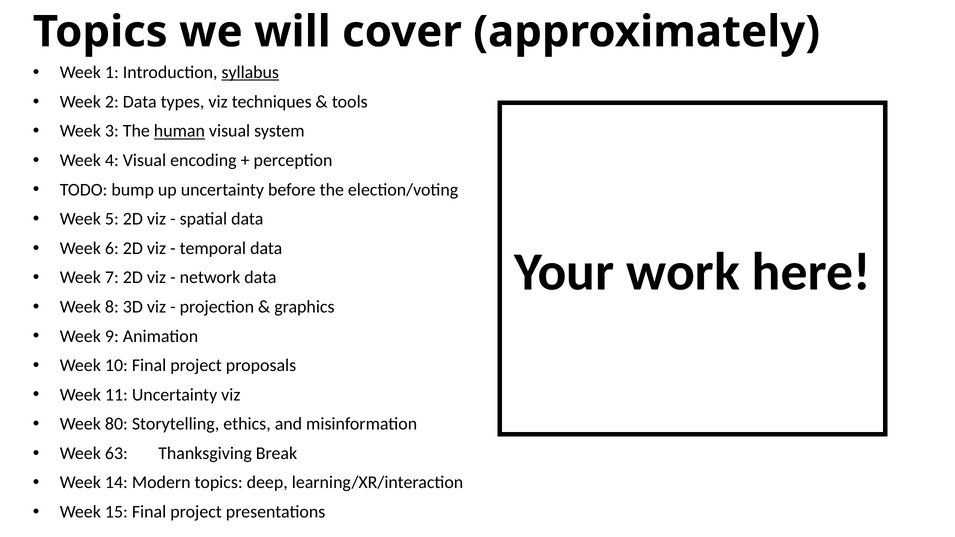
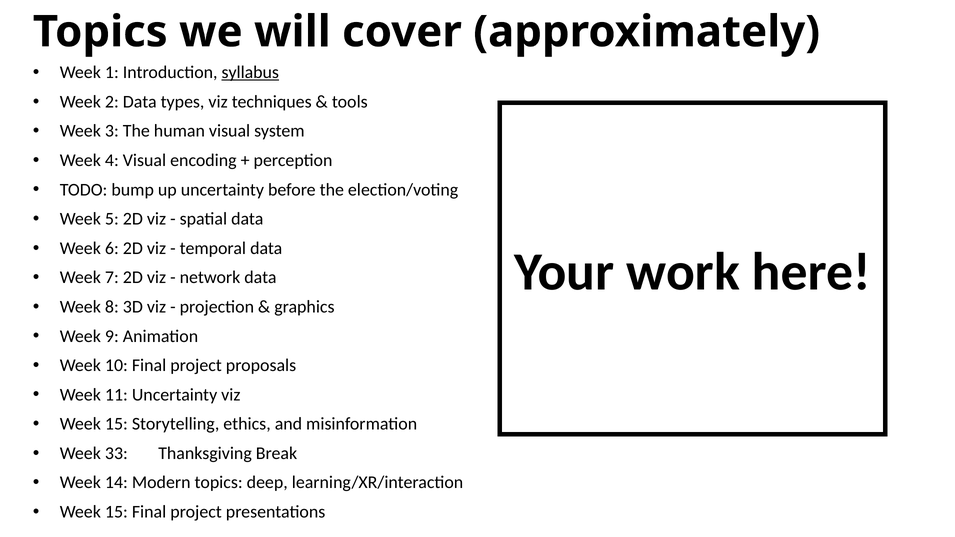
human underline: present -> none
80 at (116, 424): 80 -> 15
63: 63 -> 33
